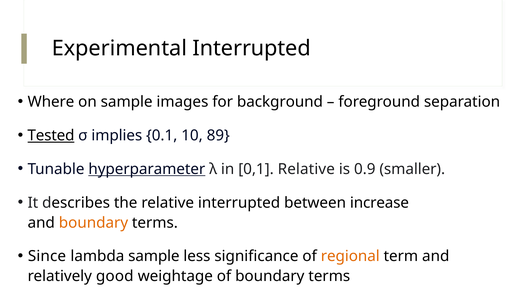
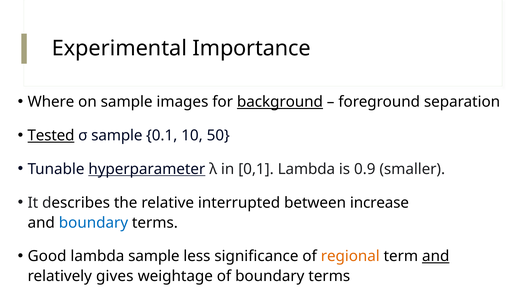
Experimental Interrupted: Interrupted -> Importance
background underline: none -> present
σ implies: implies -> sample
89: 89 -> 50
0,1 Relative: Relative -> Lambda
boundary at (93, 223) colour: orange -> blue
Since: Since -> Good
and at (436, 257) underline: none -> present
good: good -> gives
